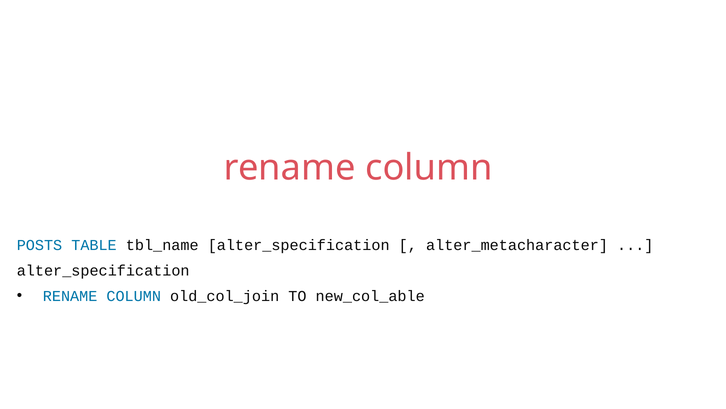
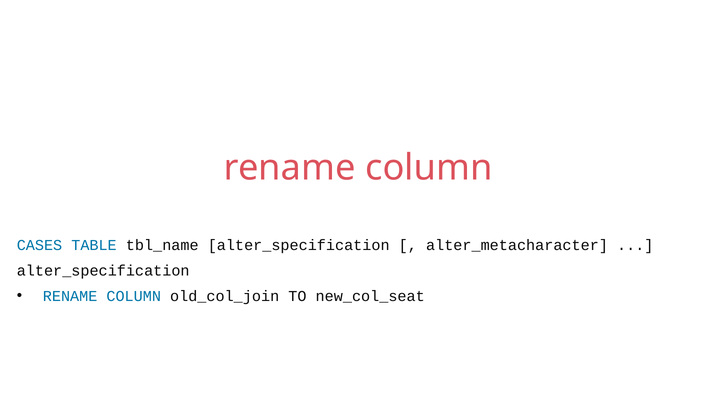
POSTS: POSTS -> CASES
new_col_able: new_col_able -> new_col_seat
